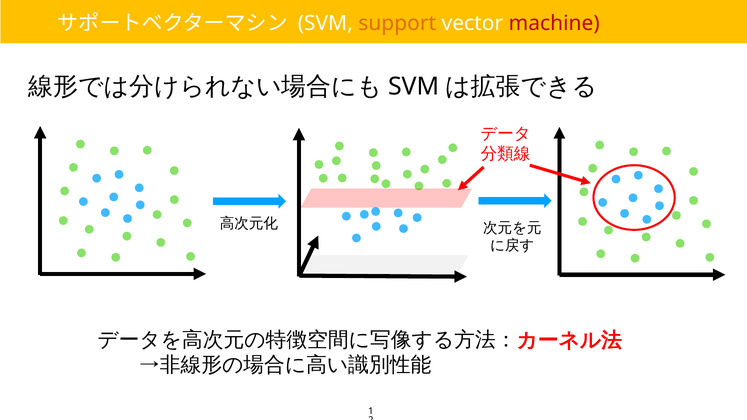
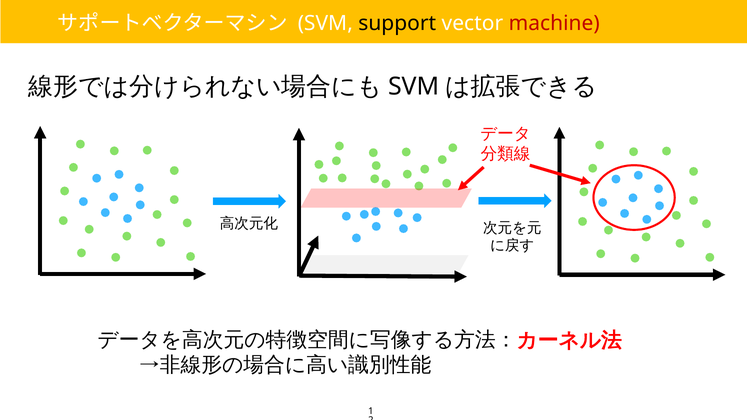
support colour: orange -> black
